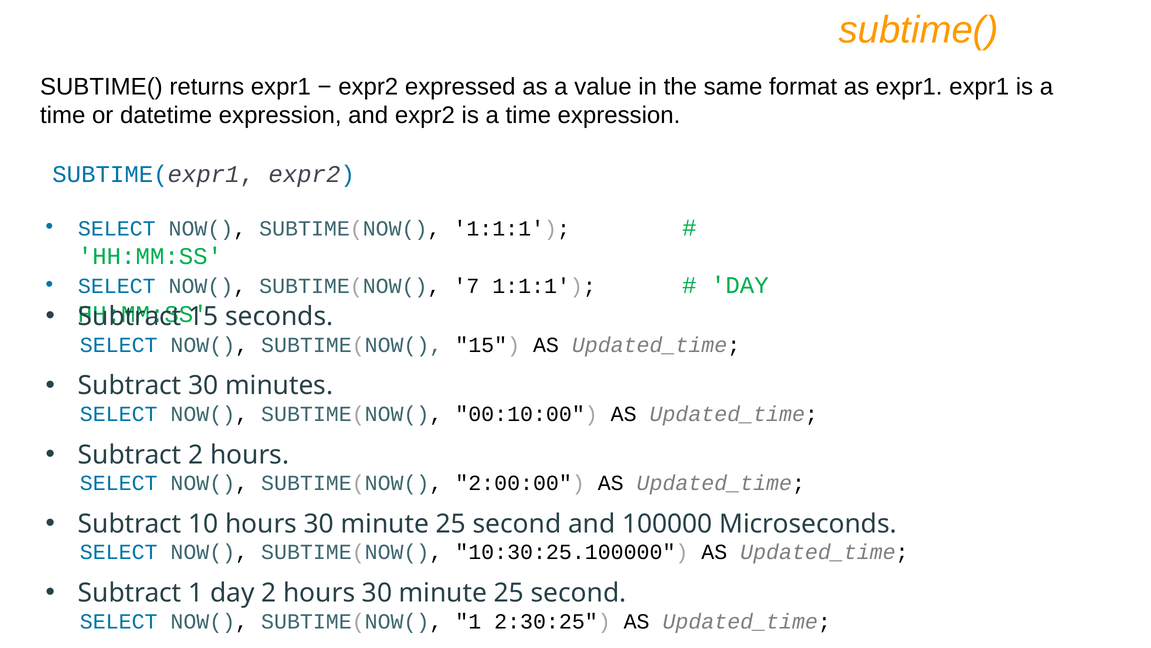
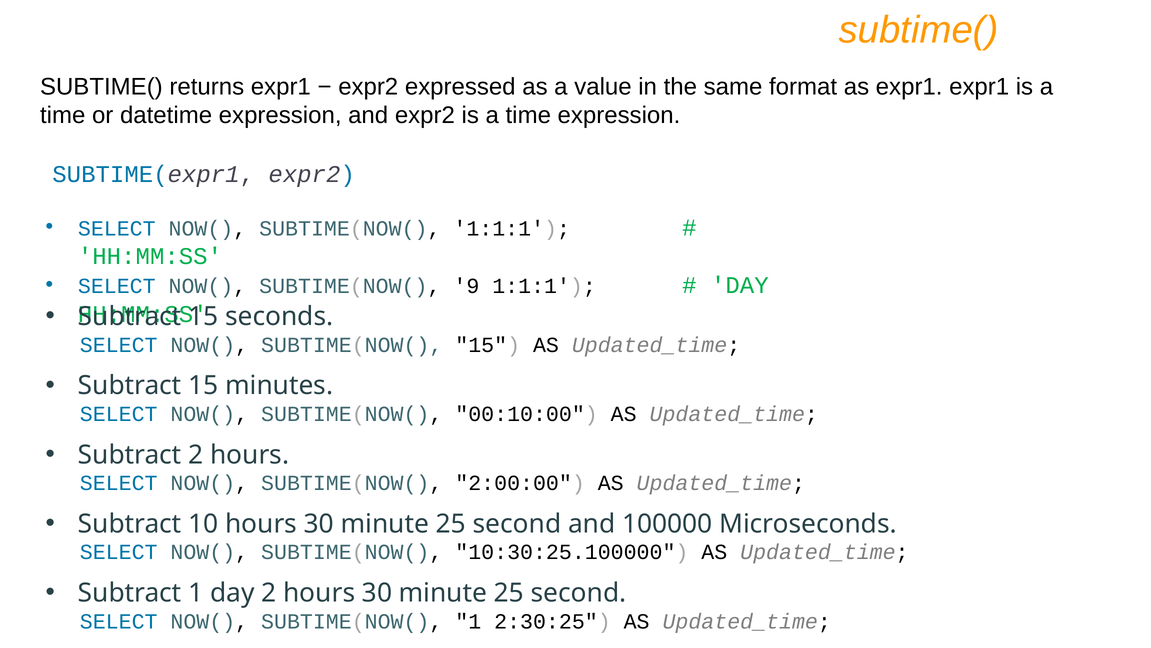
7: 7 -> 9
30 at (203, 385): 30 -> 15
